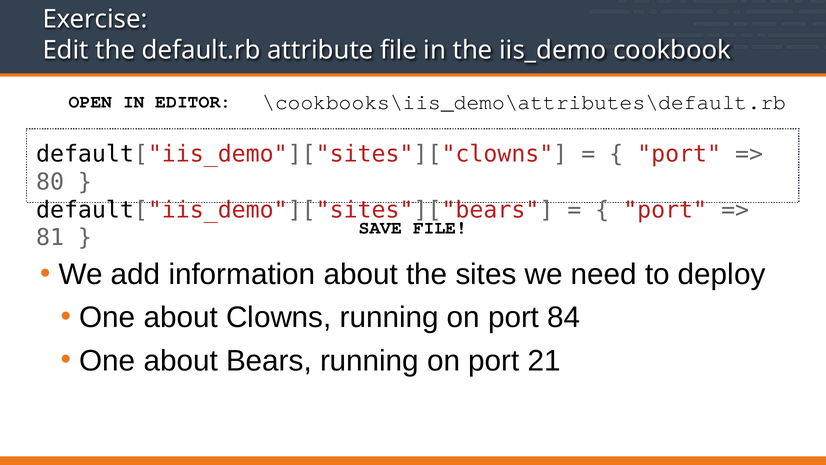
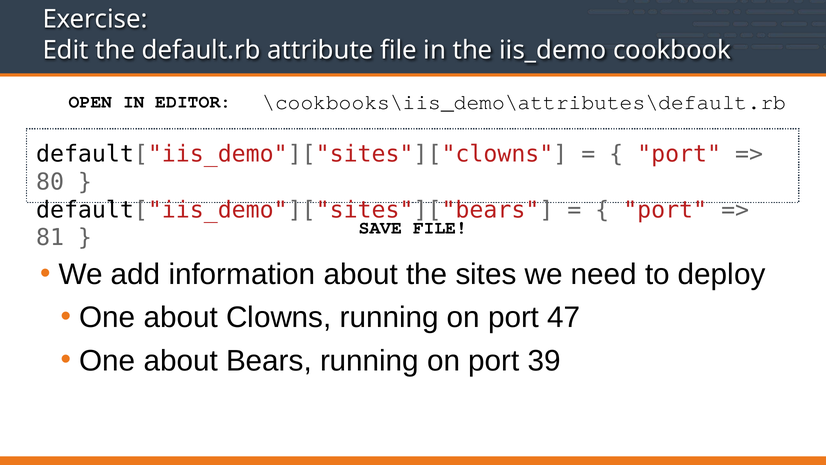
84: 84 -> 47
21: 21 -> 39
